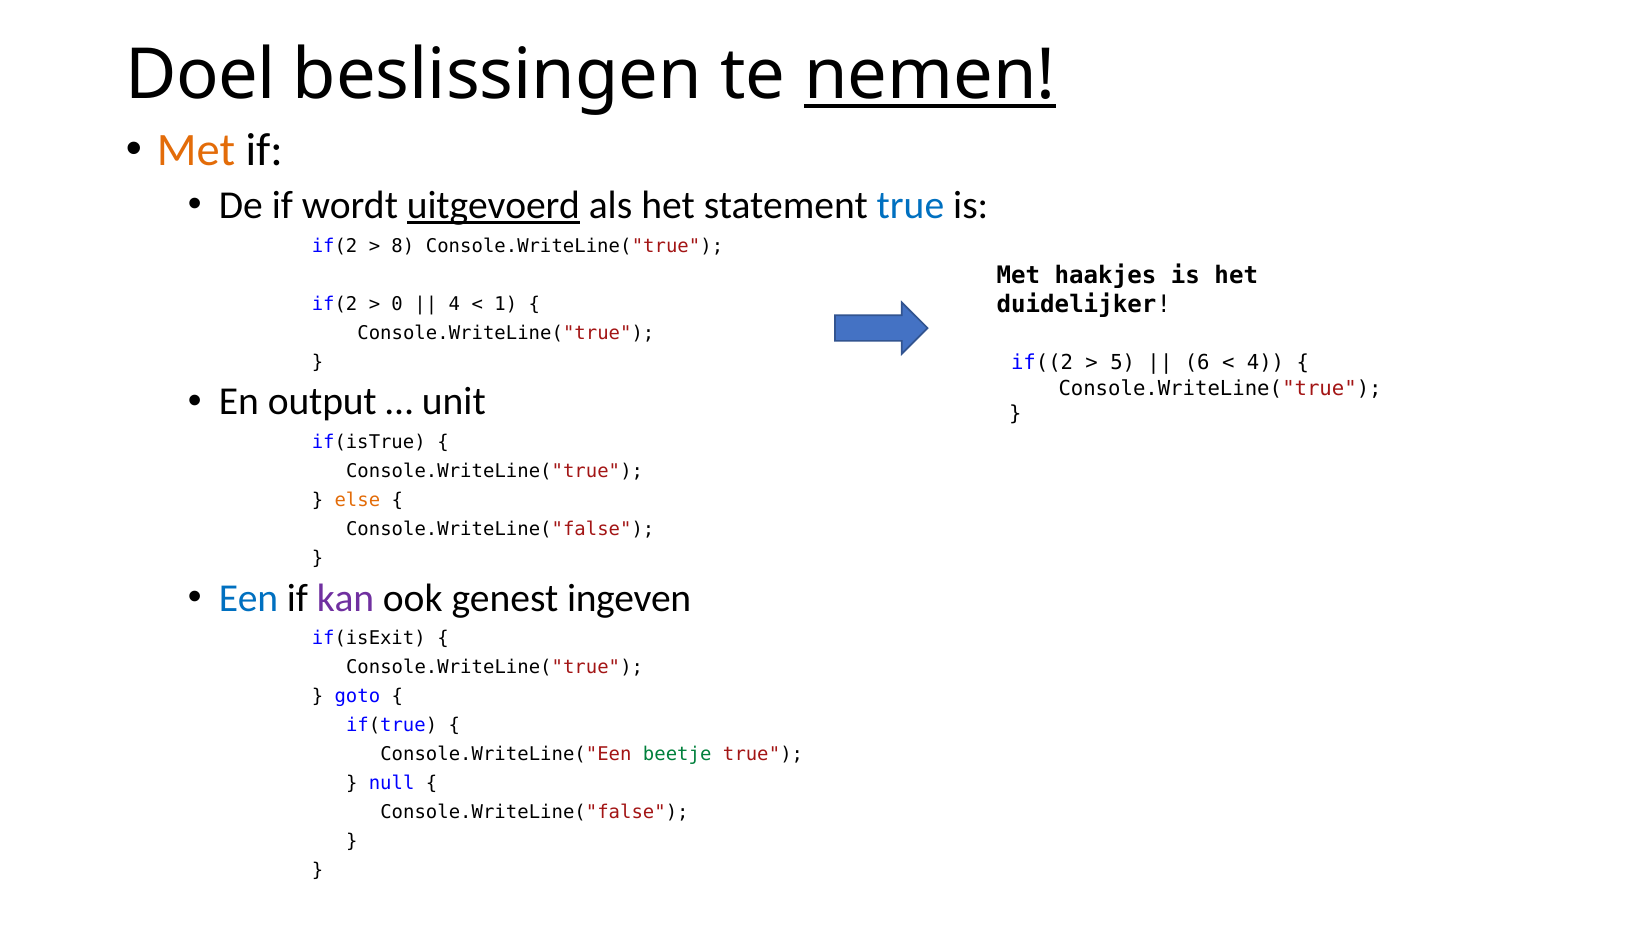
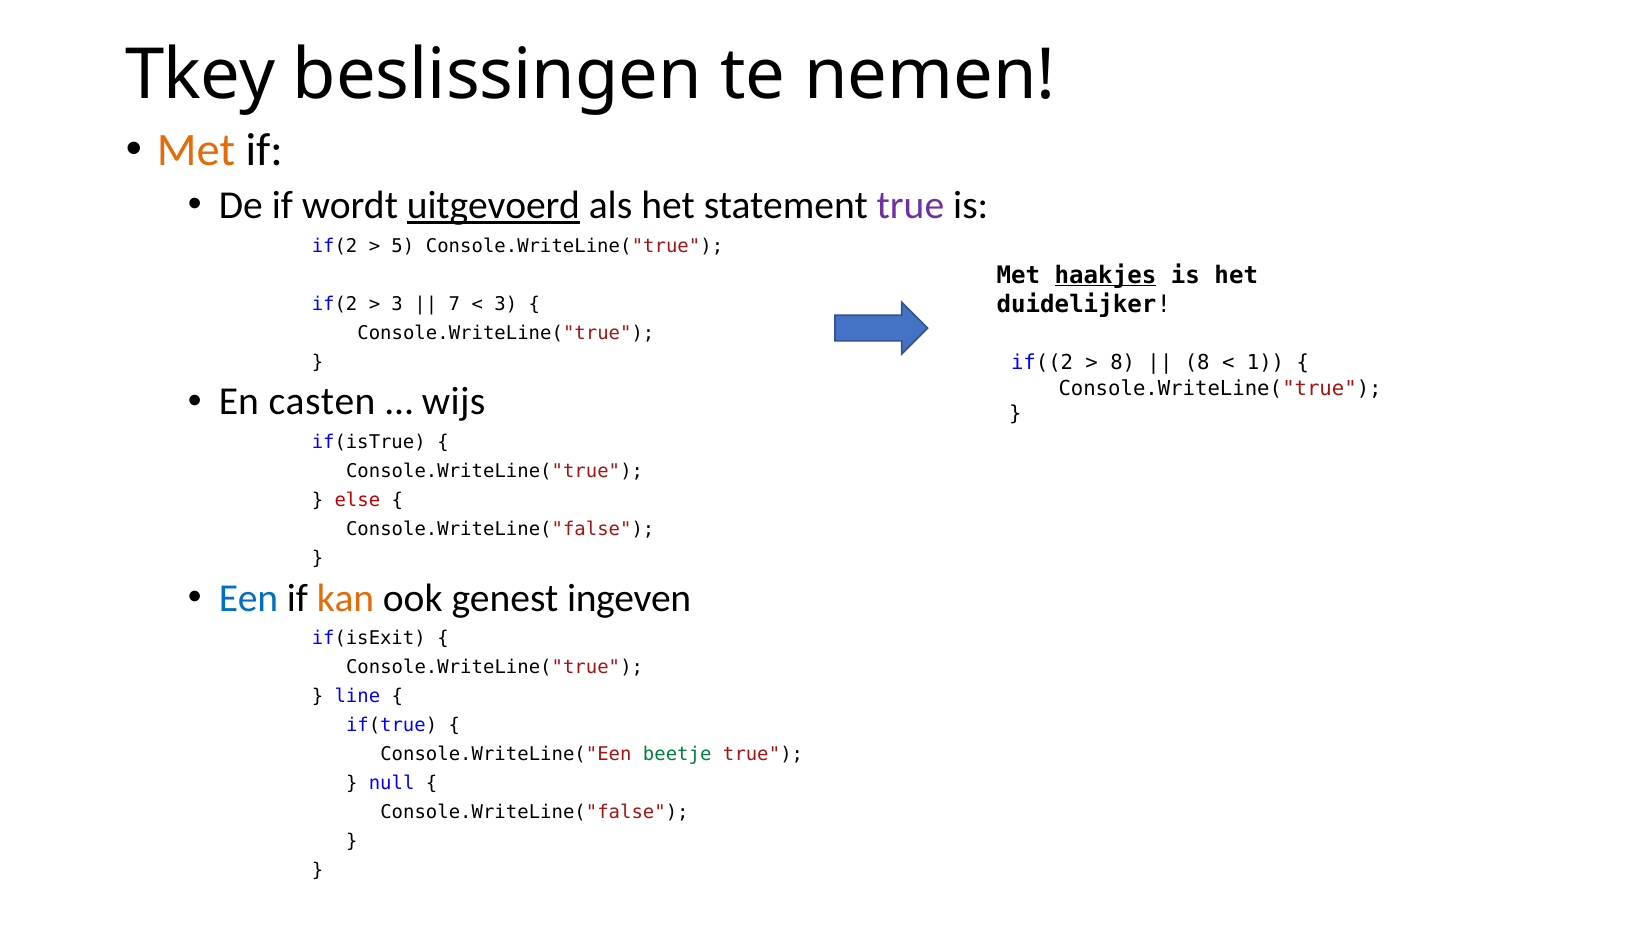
Doel: Doel -> Tkey
nemen underline: present -> none
true at (910, 206) colour: blue -> purple
8: 8 -> 5
haakjes underline: none -> present
0 at (397, 304): 0 -> 3
4 at (454, 304): 4 -> 7
1 at (506, 304): 1 -> 3
5 at (1123, 363): 5 -> 8
6 at (1197, 363): 6 -> 8
4 at (1266, 363): 4 -> 1
output: output -> casten
unit: unit -> wijs
else colour: orange -> red
kan colour: purple -> orange
goto: goto -> line
